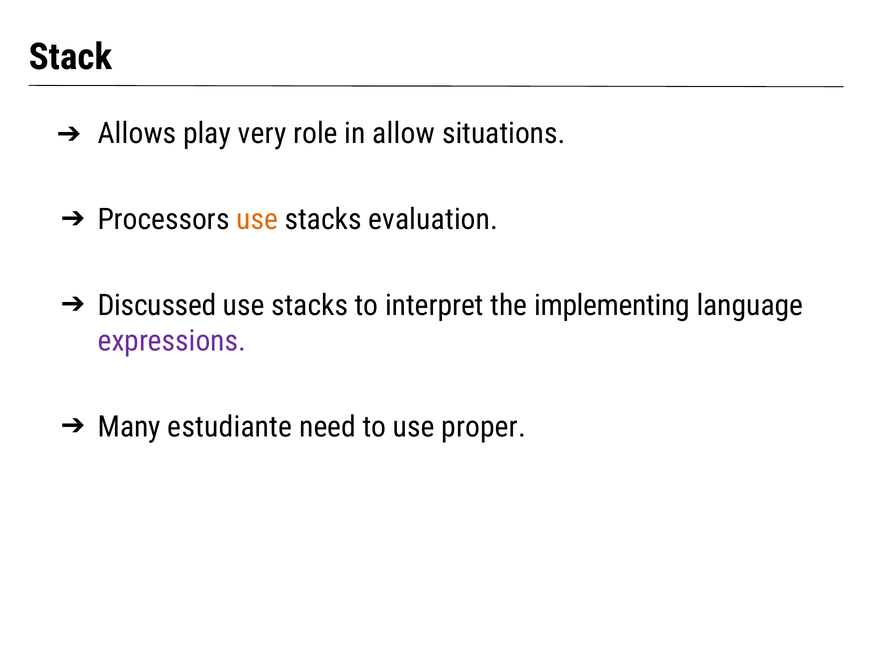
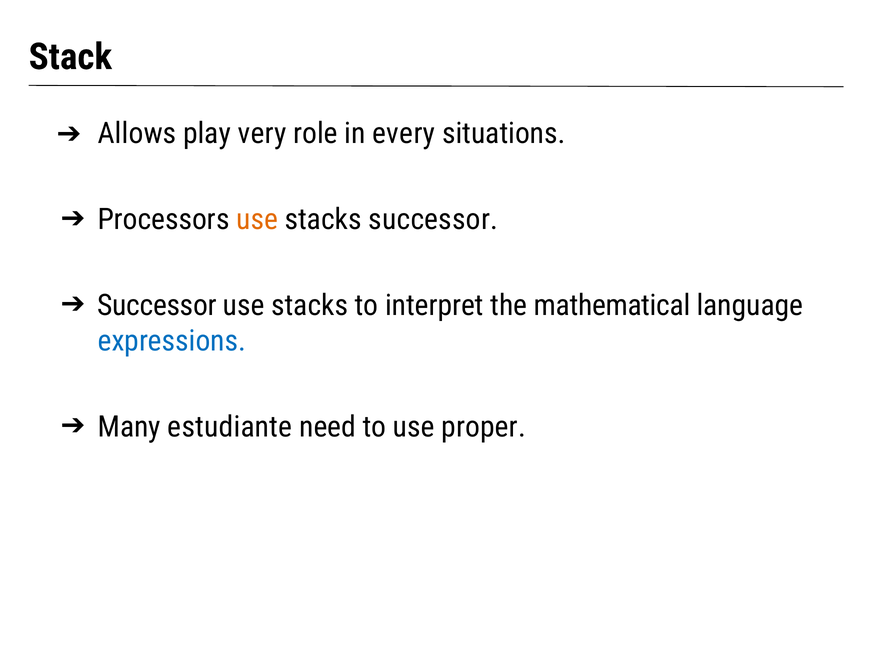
allow: allow -> every
stacks evaluation: evaluation -> successor
Discussed at (157, 305): Discussed -> Successor
implementing: implementing -> mathematical
expressions colour: purple -> blue
